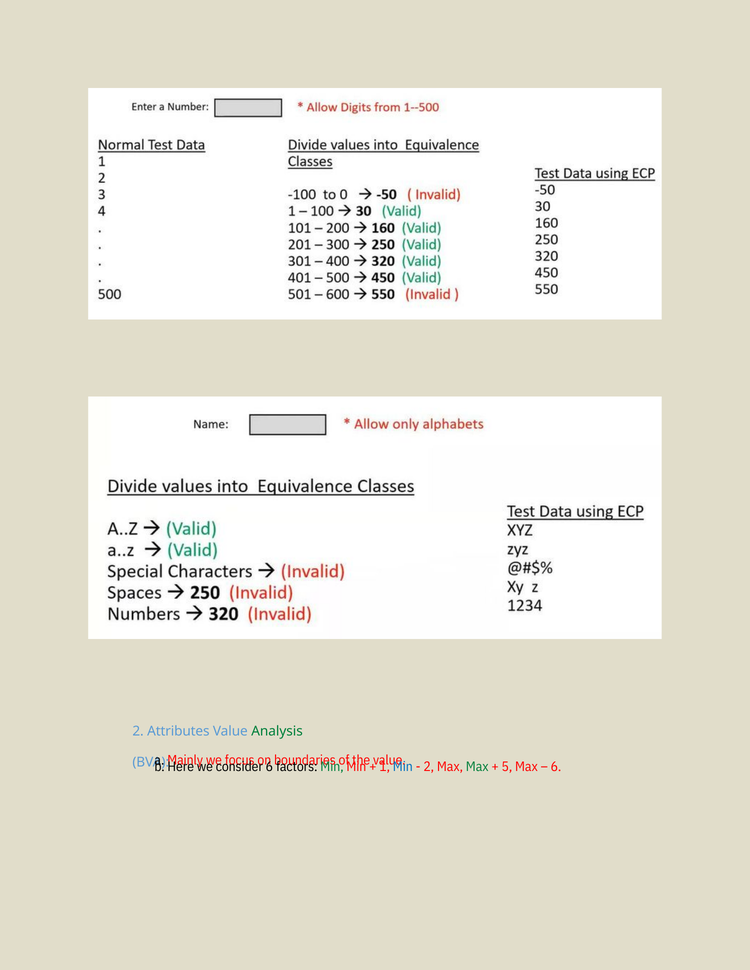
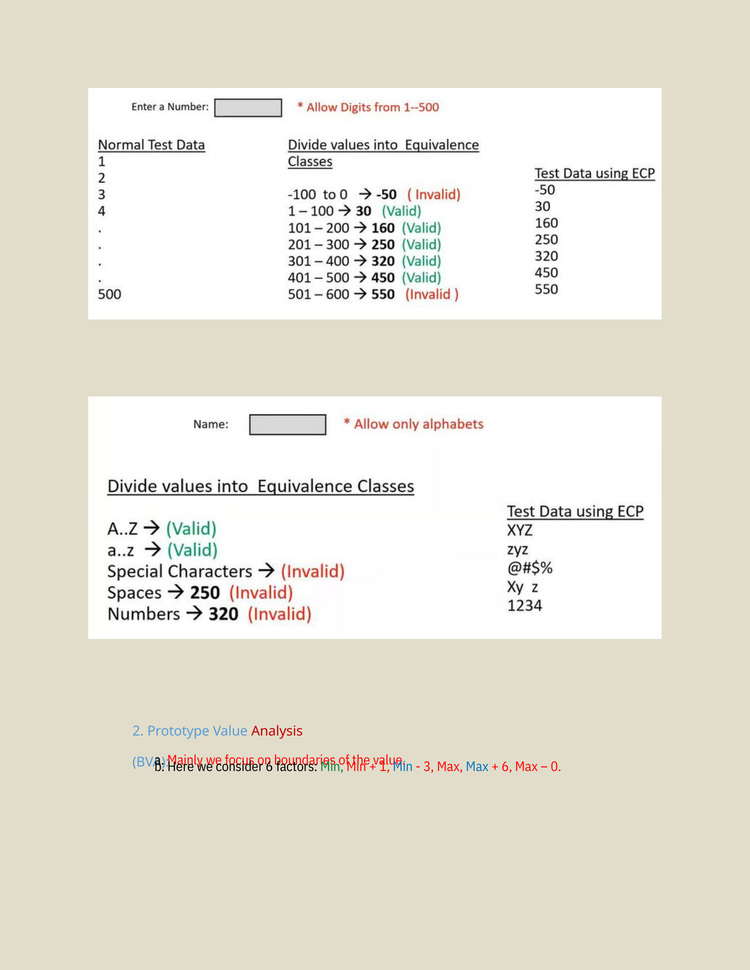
Attributes: Attributes -> Prototype
Analysis colour: green -> red
2 at (429, 767): 2 -> 3
Max at (477, 767) colour: green -> blue
5 at (507, 767): 5 -> 6
6 at (556, 767): 6 -> 0
